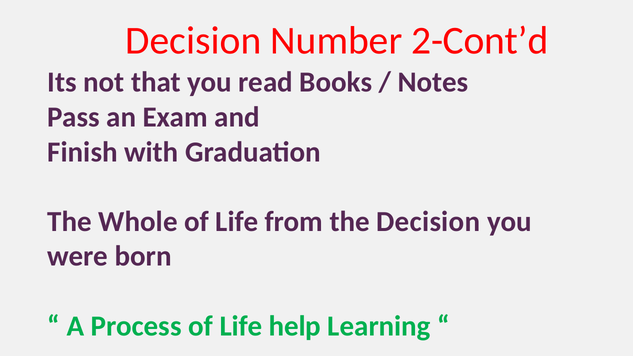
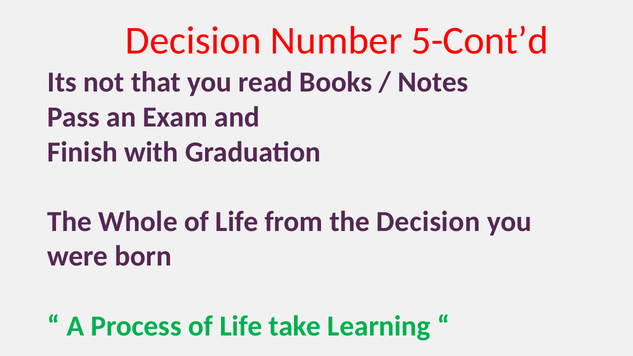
2-Cont’d: 2-Cont’d -> 5-Cont’d
help: help -> take
